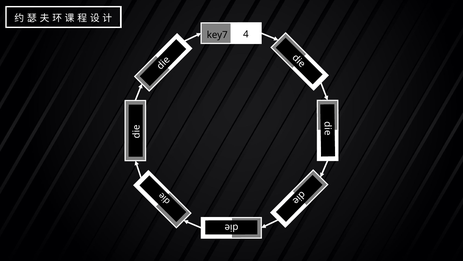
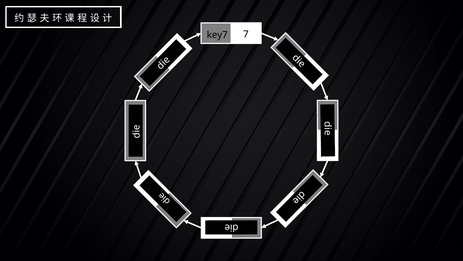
4: 4 -> 7
